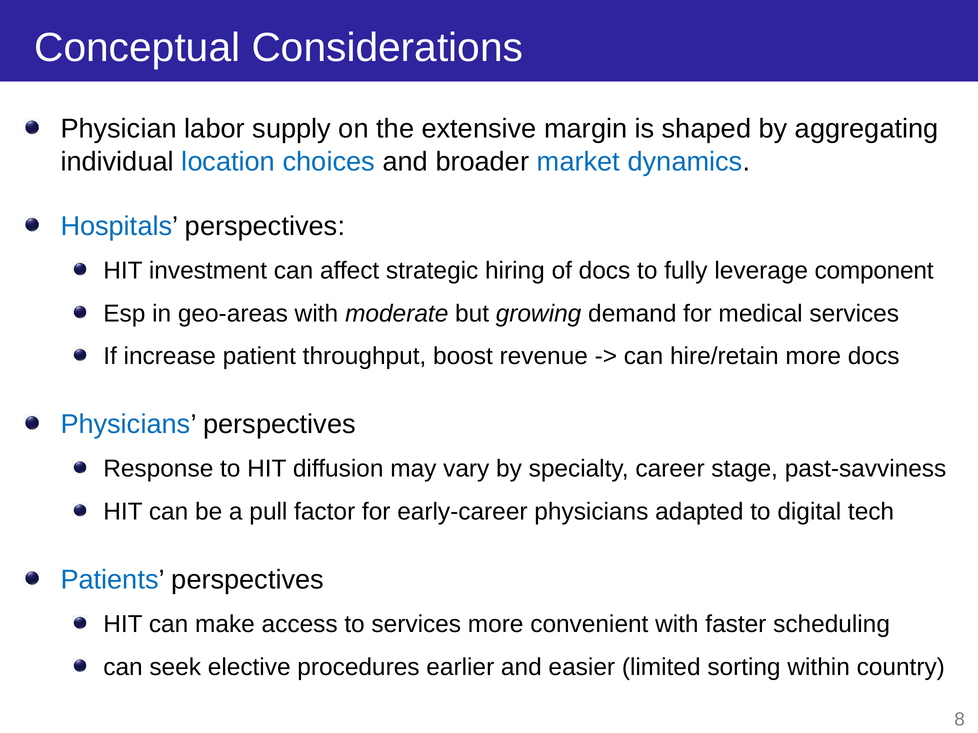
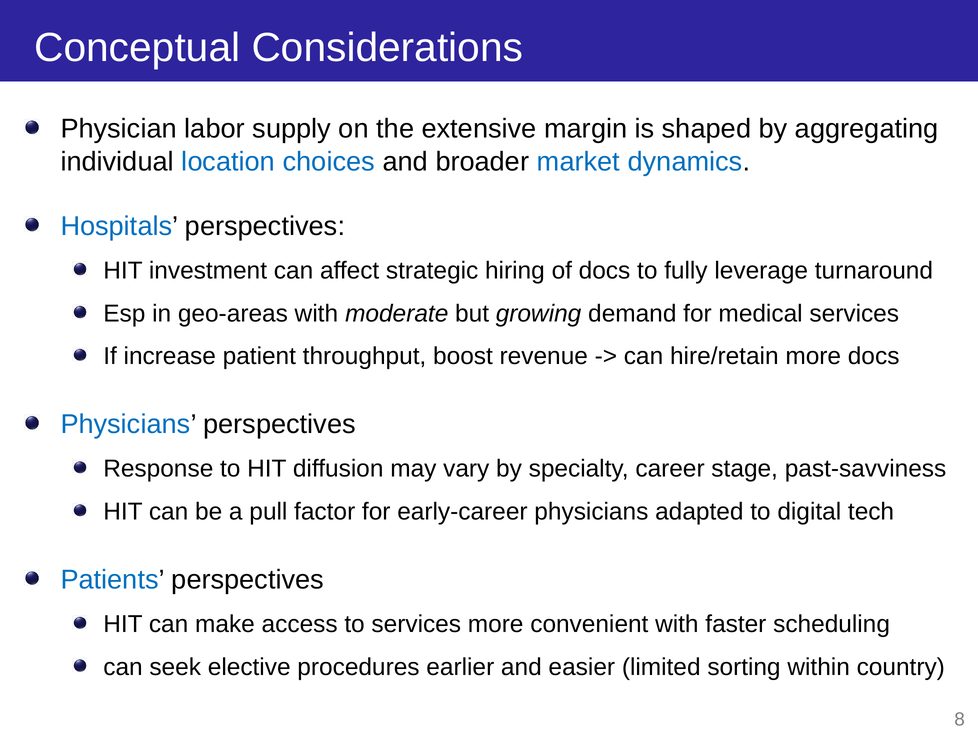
component: component -> turnaround
